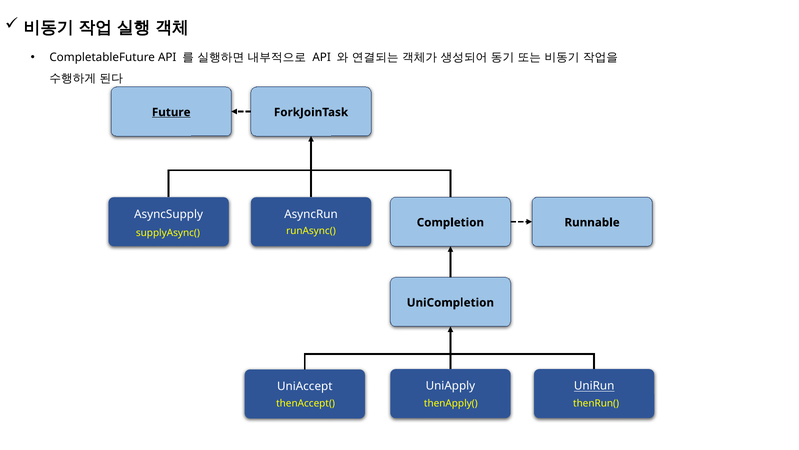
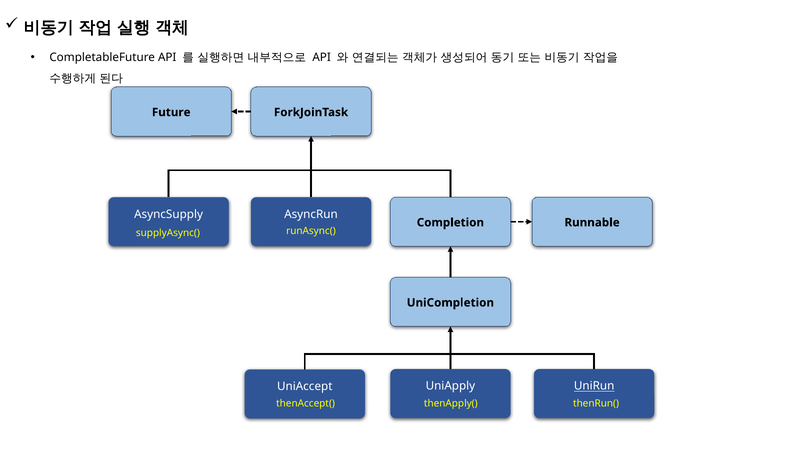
Future underline: present -> none
